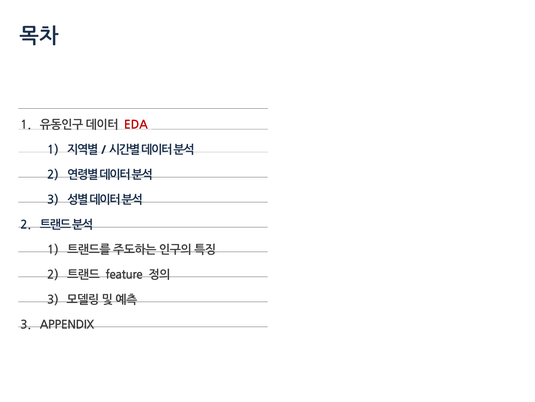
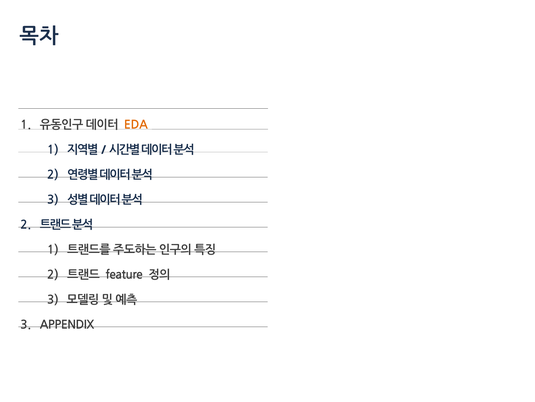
EDA colour: red -> orange
